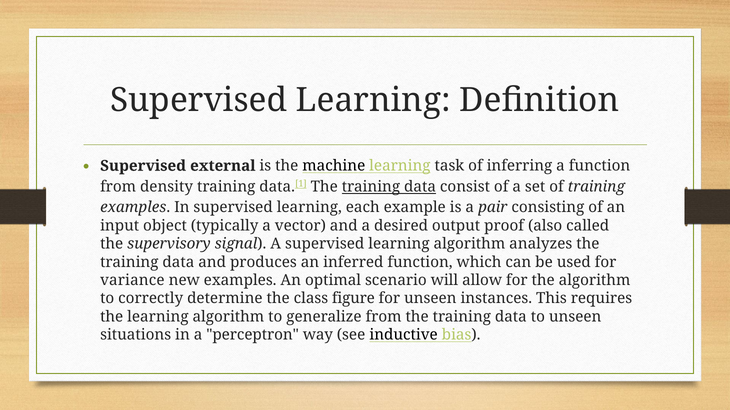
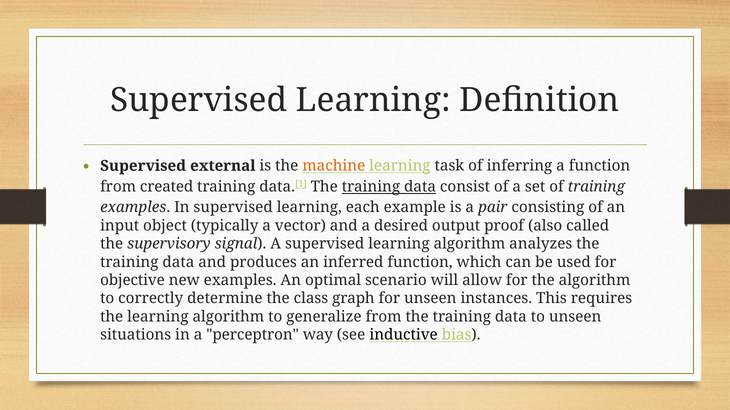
machine colour: black -> orange
density: density -> created
variance: variance -> objective
figure: figure -> graph
